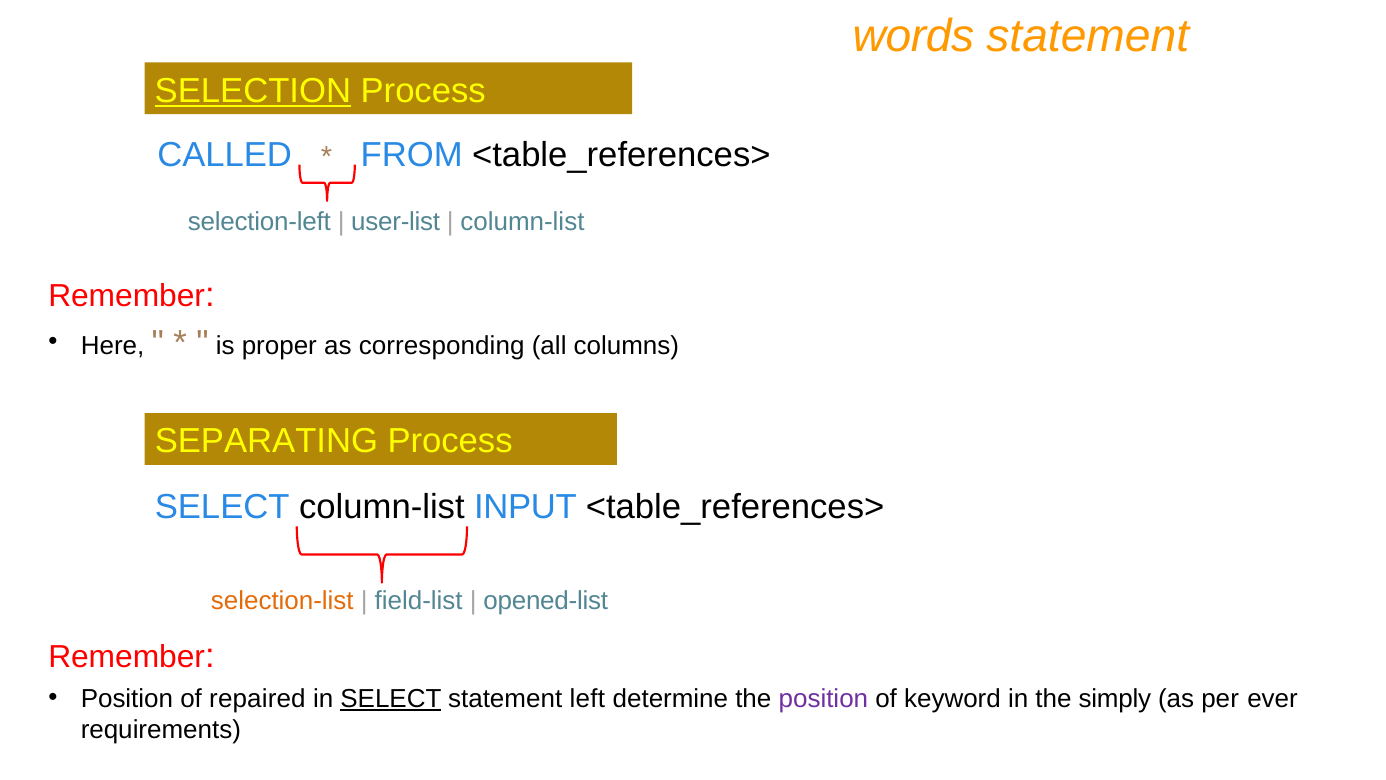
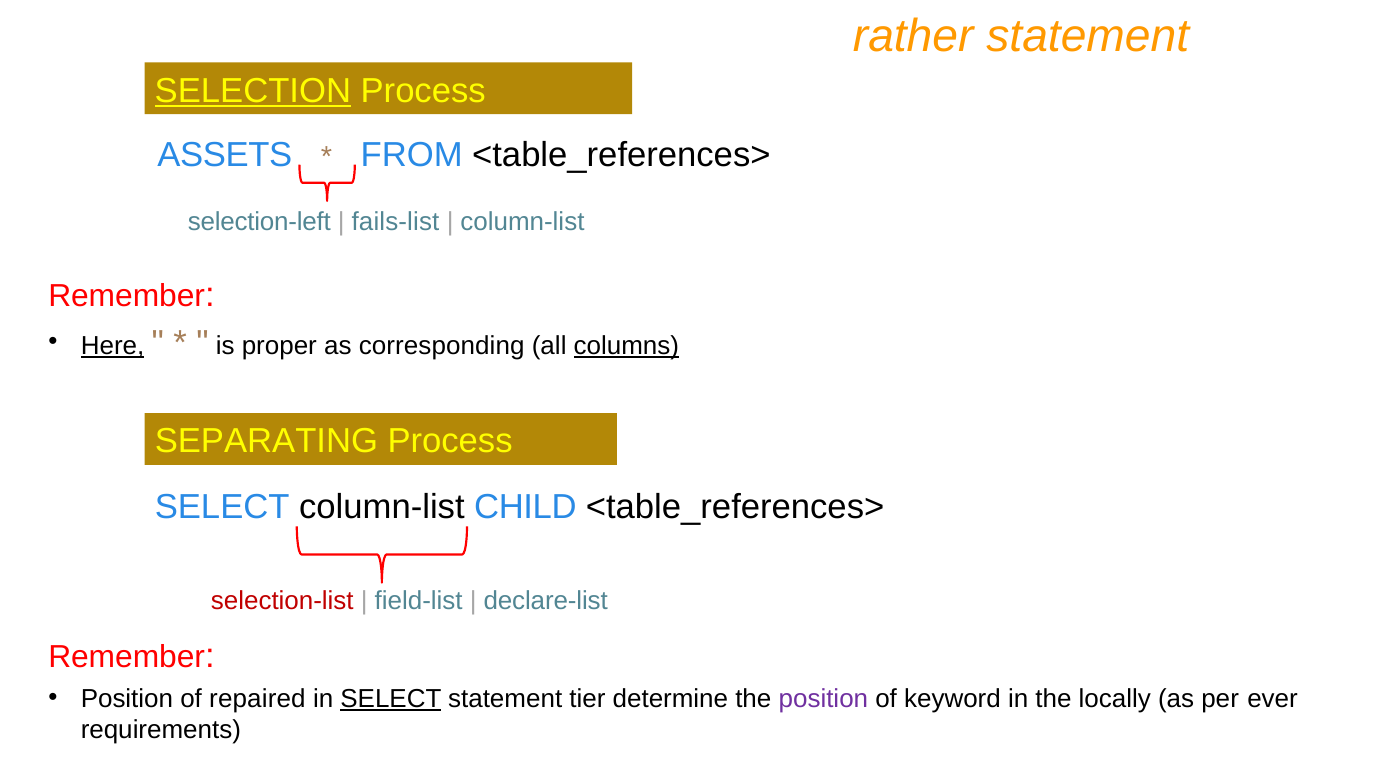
words: words -> rather
CALLED: CALLED -> ASSETS
user-list: user-list -> fails-list
Here underline: none -> present
columns underline: none -> present
INPUT: INPUT -> CHILD
selection-list colour: orange -> red
opened-list: opened-list -> declare-list
left: left -> tier
simply: simply -> locally
